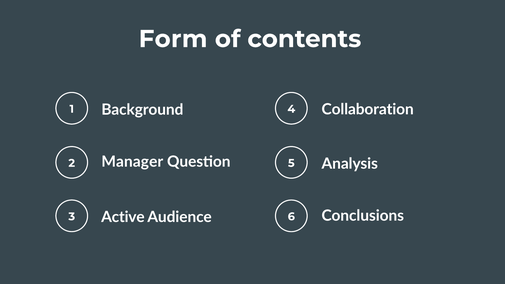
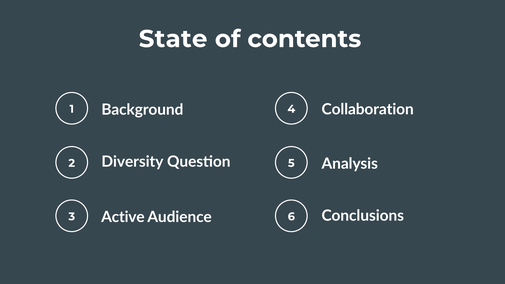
Form: Form -> State
Manager: Manager -> Diversity
